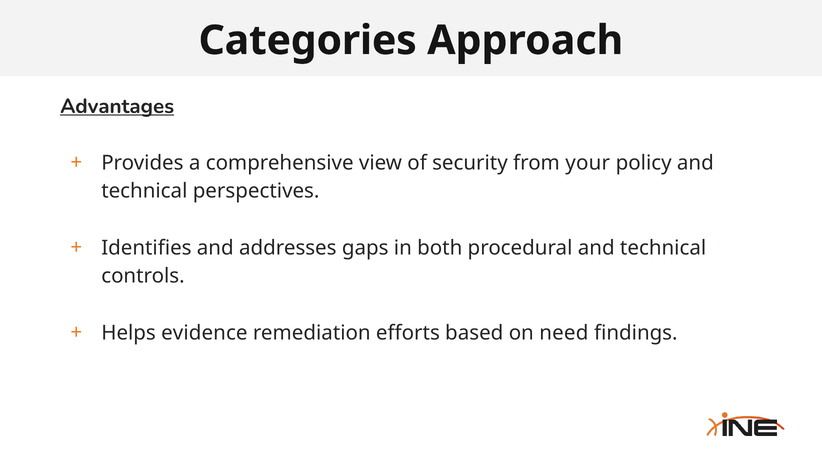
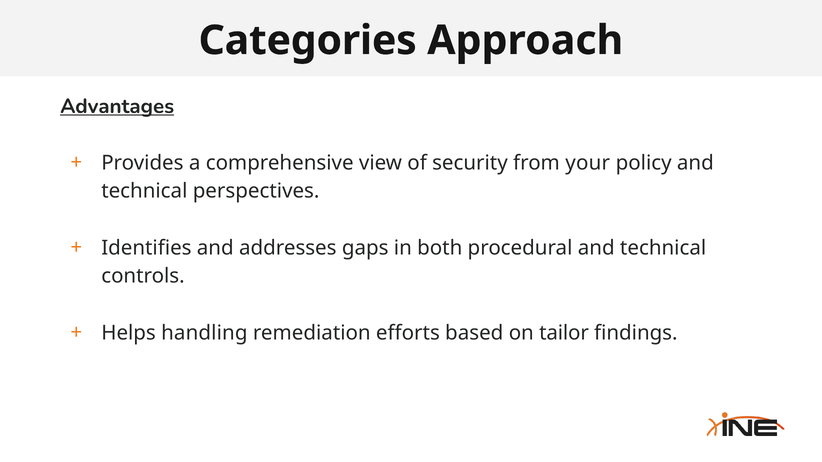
evidence: evidence -> handling
need: need -> tailor
